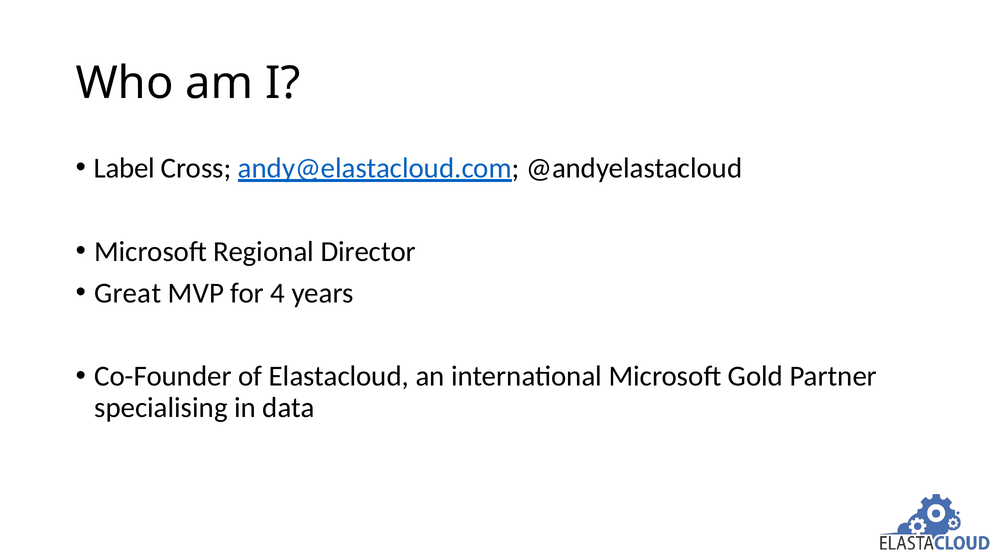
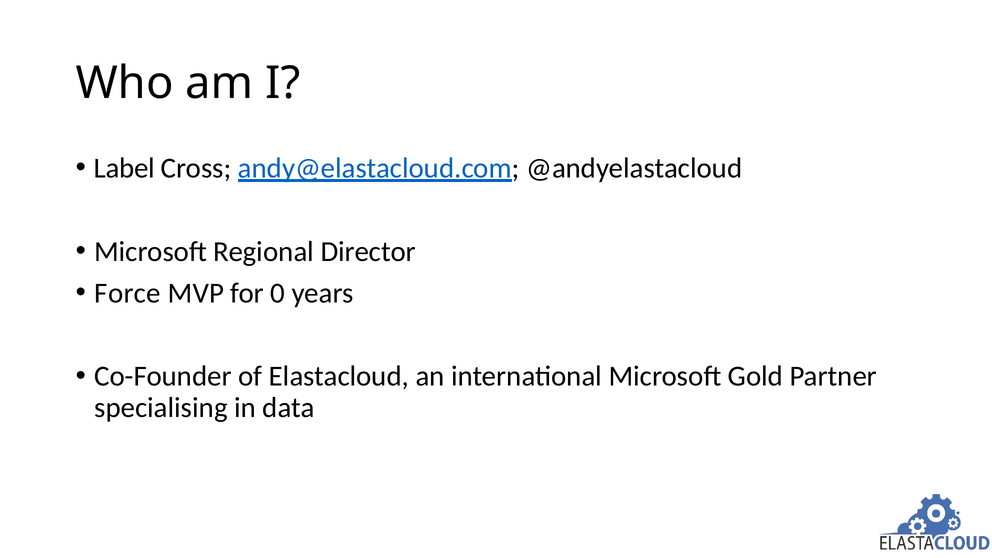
Great: Great -> Force
4: 4 -> 0
